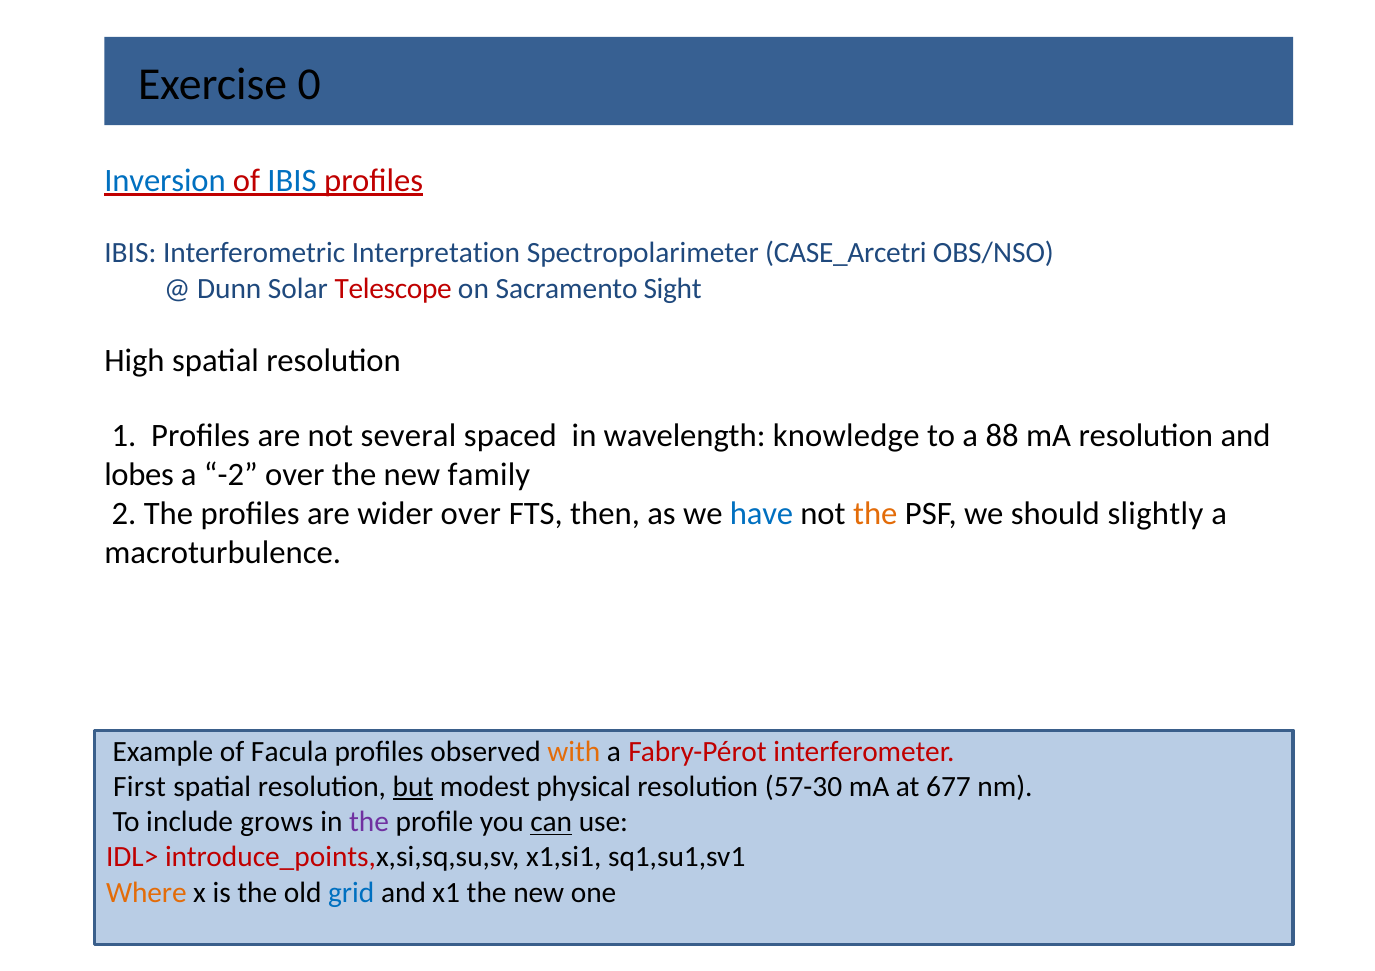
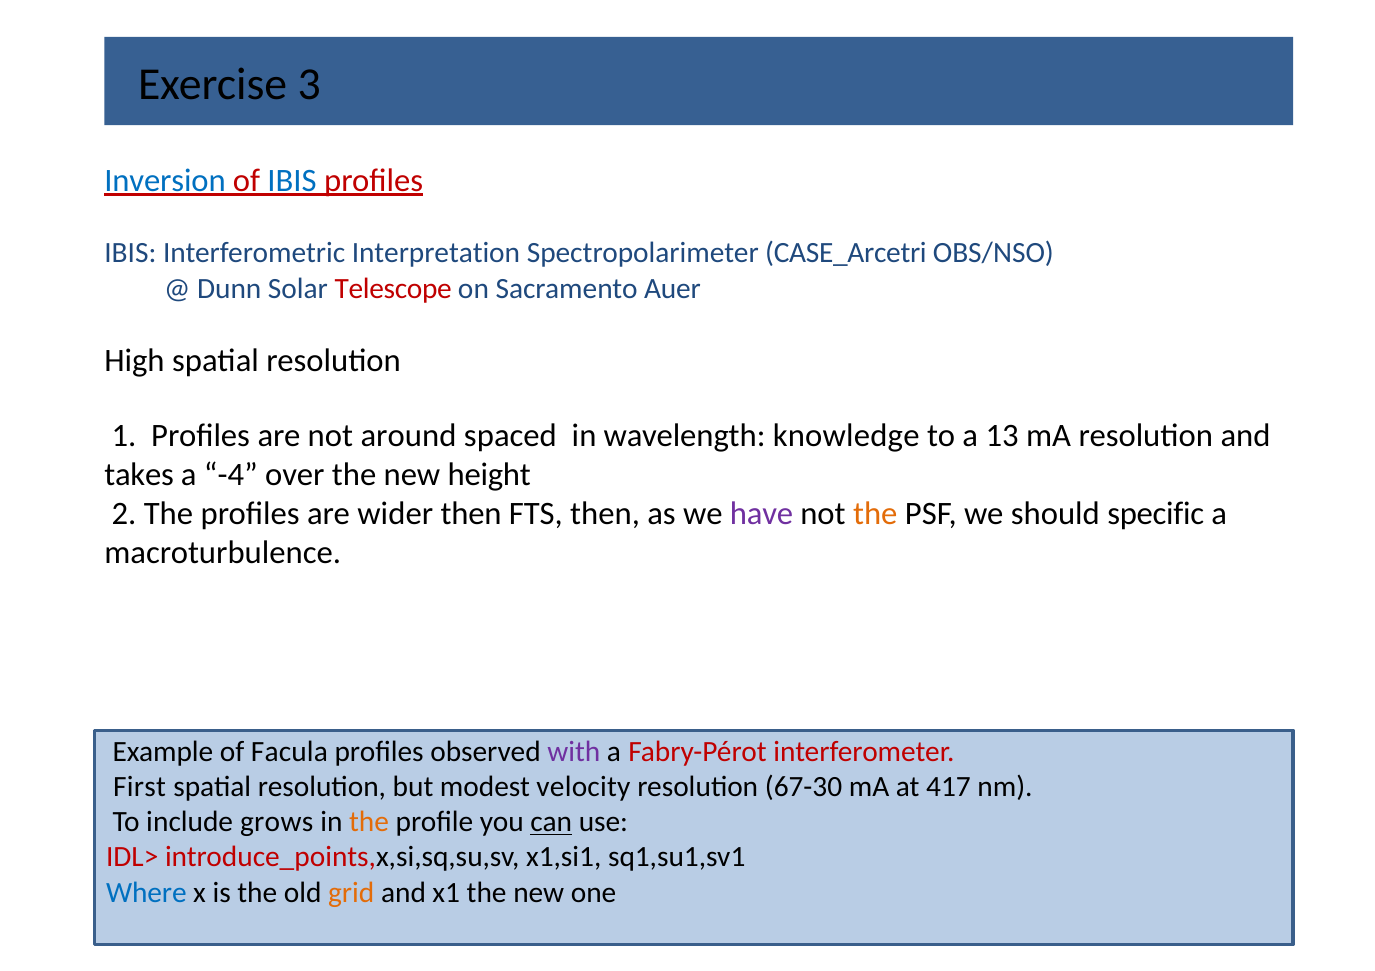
0: 0 -> 3
Sight: Sight -> Auer
several: several -> around
88: 88 -> 13
lobes: lobes -> takes
-2: -2 -> -4
family: family -> height
wider over: over -> then
have colour: blue -> purple
slightly: slightly -> specific
with colour: orange -> purple
but underline: present -> none
physical: physical -> velocity
57-30: 57-30 -> 67-30
677: 677 -> 417
the at (369, 822) colour: purple -> orange
Where colour: orange -> blue
grid colour: blue -> orange
